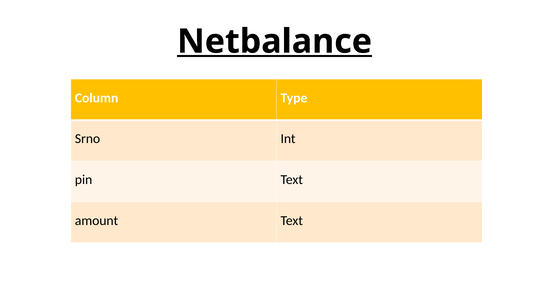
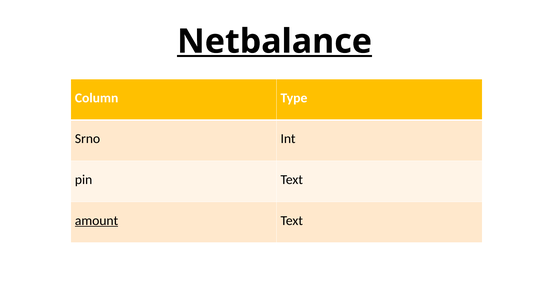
amount underline: none -> present
